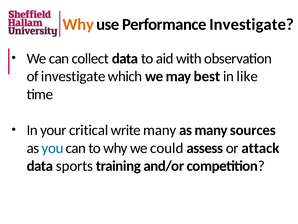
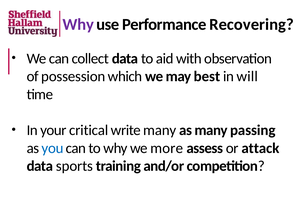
Why at (78, 24) colour: orange -> purple
Performance Investigate: Investigate -> Recovering
of investigate: investigate -> possession
like: like -> will
sources: sources -> passing
could: could -> more
